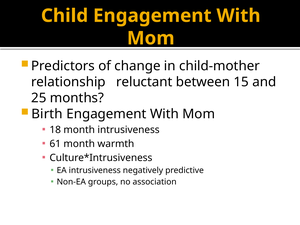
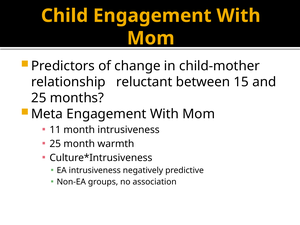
Birth: Birth -> Meta
18: 18 -> 11
61 at (55, 144): 61 -> 25
